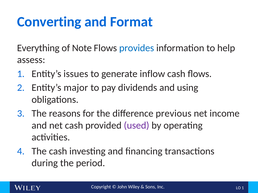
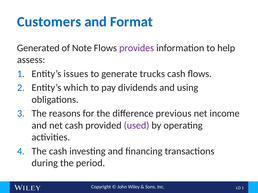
Converting: Converting -> Customers
Everything: Everything -> Generated
provides colour: blue -> purple
inflow: inflow -> trucks
major: major -> which
